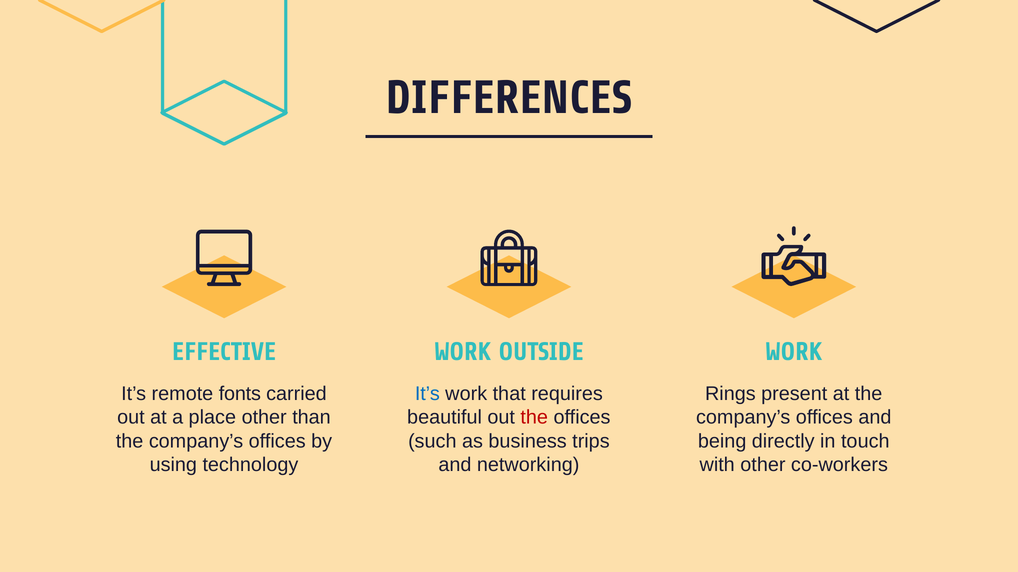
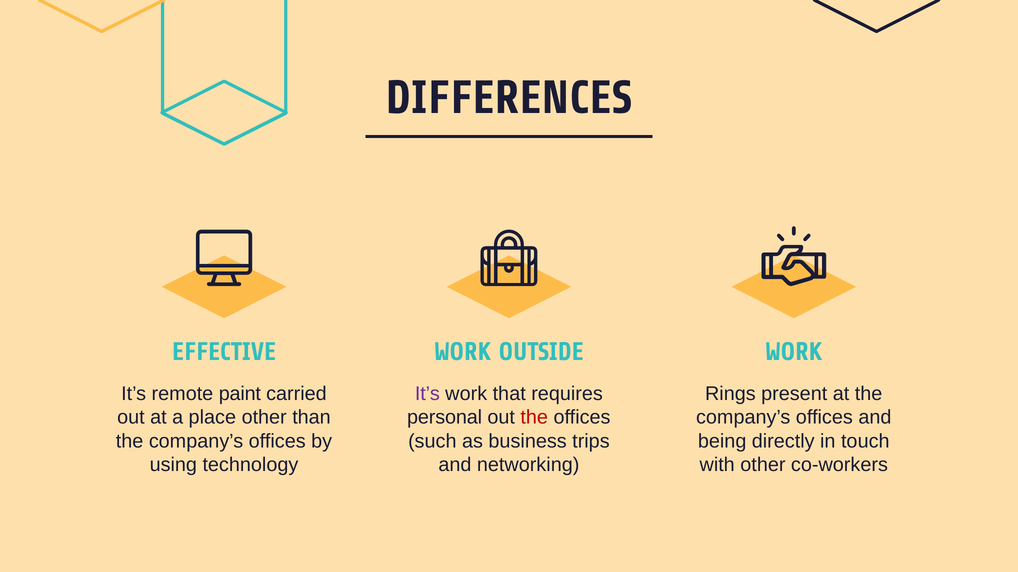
fonts: fonts -> paint
It’s at (427, 394) colour: blue -> purple
beautiful: beautiful -> personal
